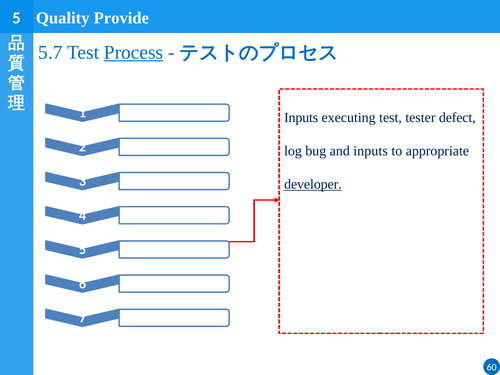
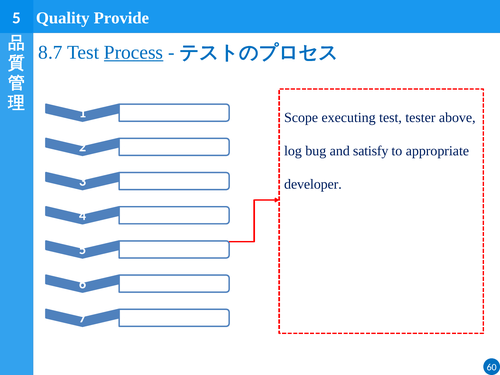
5.7: 5.7 -> 8.7
Inputs at (301, 118): Inputs -> Scope
defect: defect -> above
and inputs: inputs -> satisfy
developer underline: present -> none
